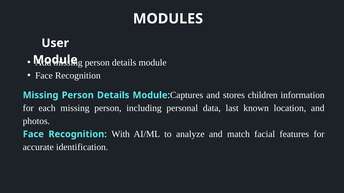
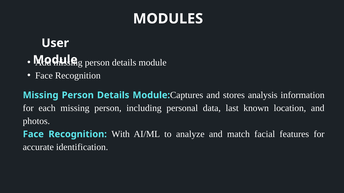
children: children -> analysis
